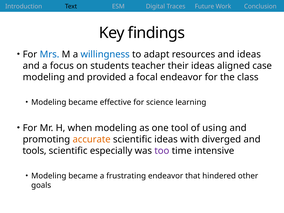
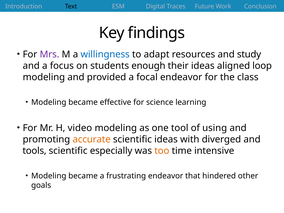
Mrs colour: blue -> purple
and ideas: ideas -> study
teacher: teacher -> enough
case: case -> loop
when: when -> video
too colour: purple -> orange
